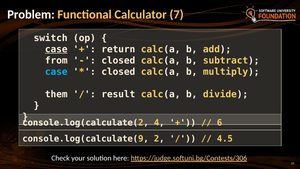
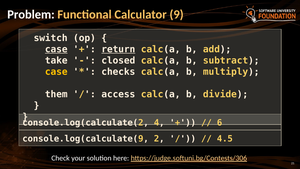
7: 7 -> 9
return underline: none -> present
from: from -> take
case at (56, 72) colour: light blue -> yellow
closed at (118, 72): closed -> checks
result: result -> access
